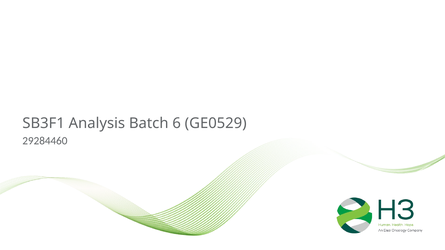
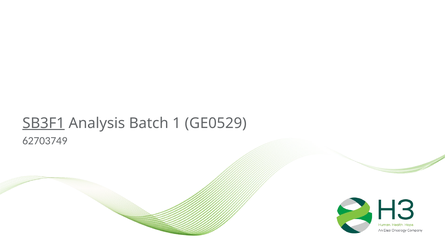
SB3F1 underline: none -> present
6: 6 -> 1
29284460: 29284460 -> 62703749
